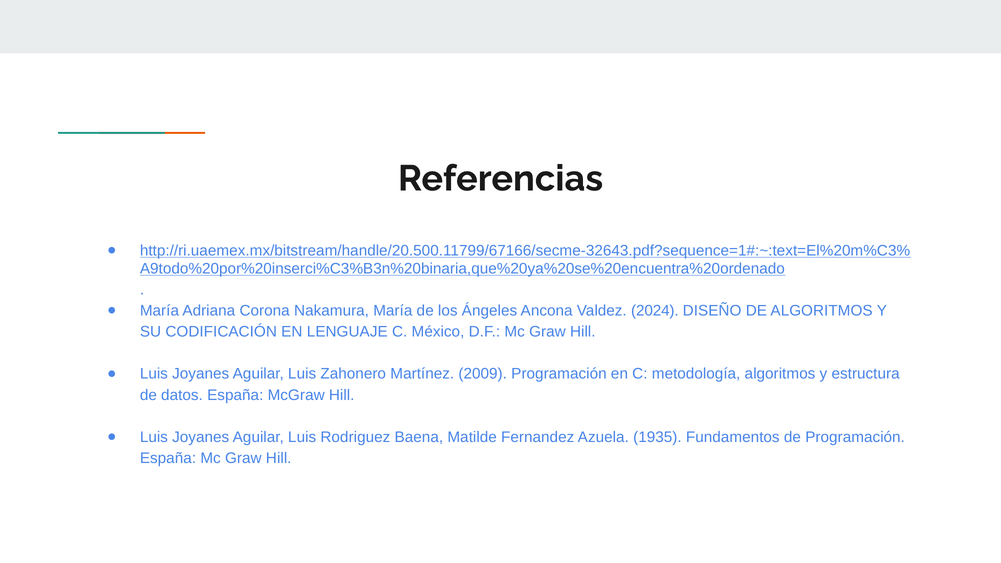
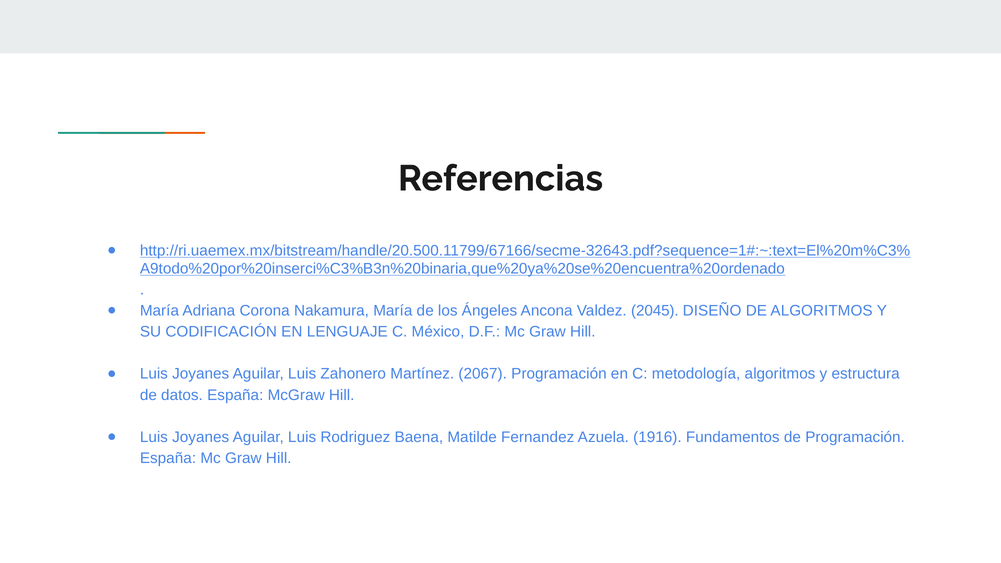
2024: 2024 -> 2045
2009: 2009 -> 2067
1935: 1935 -> 1916
